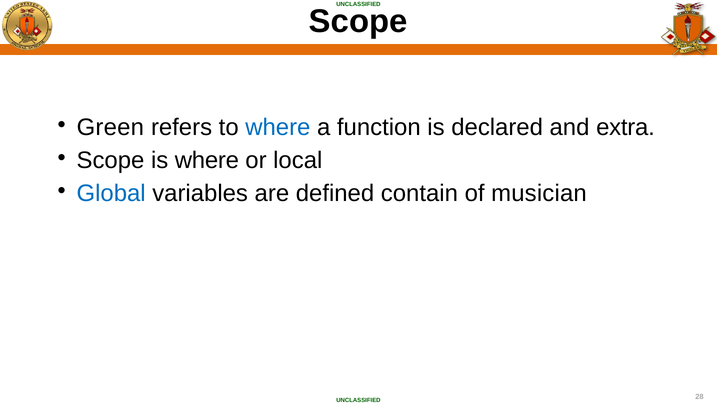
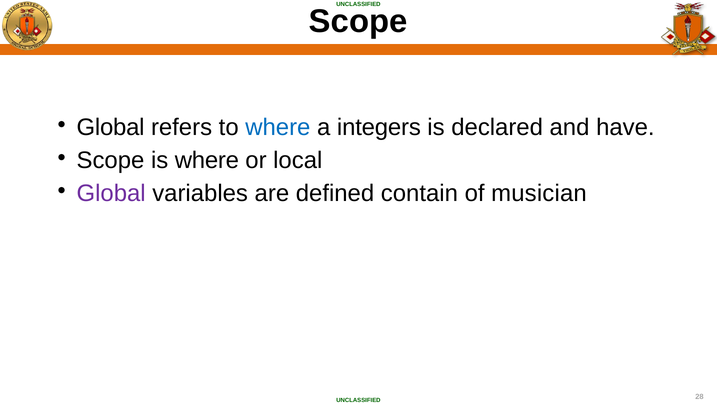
Green at (110, 128): Green -> Global
function: function -> integers
extra: extra -> have
Global at (111, 194) colour: blue -> purple
